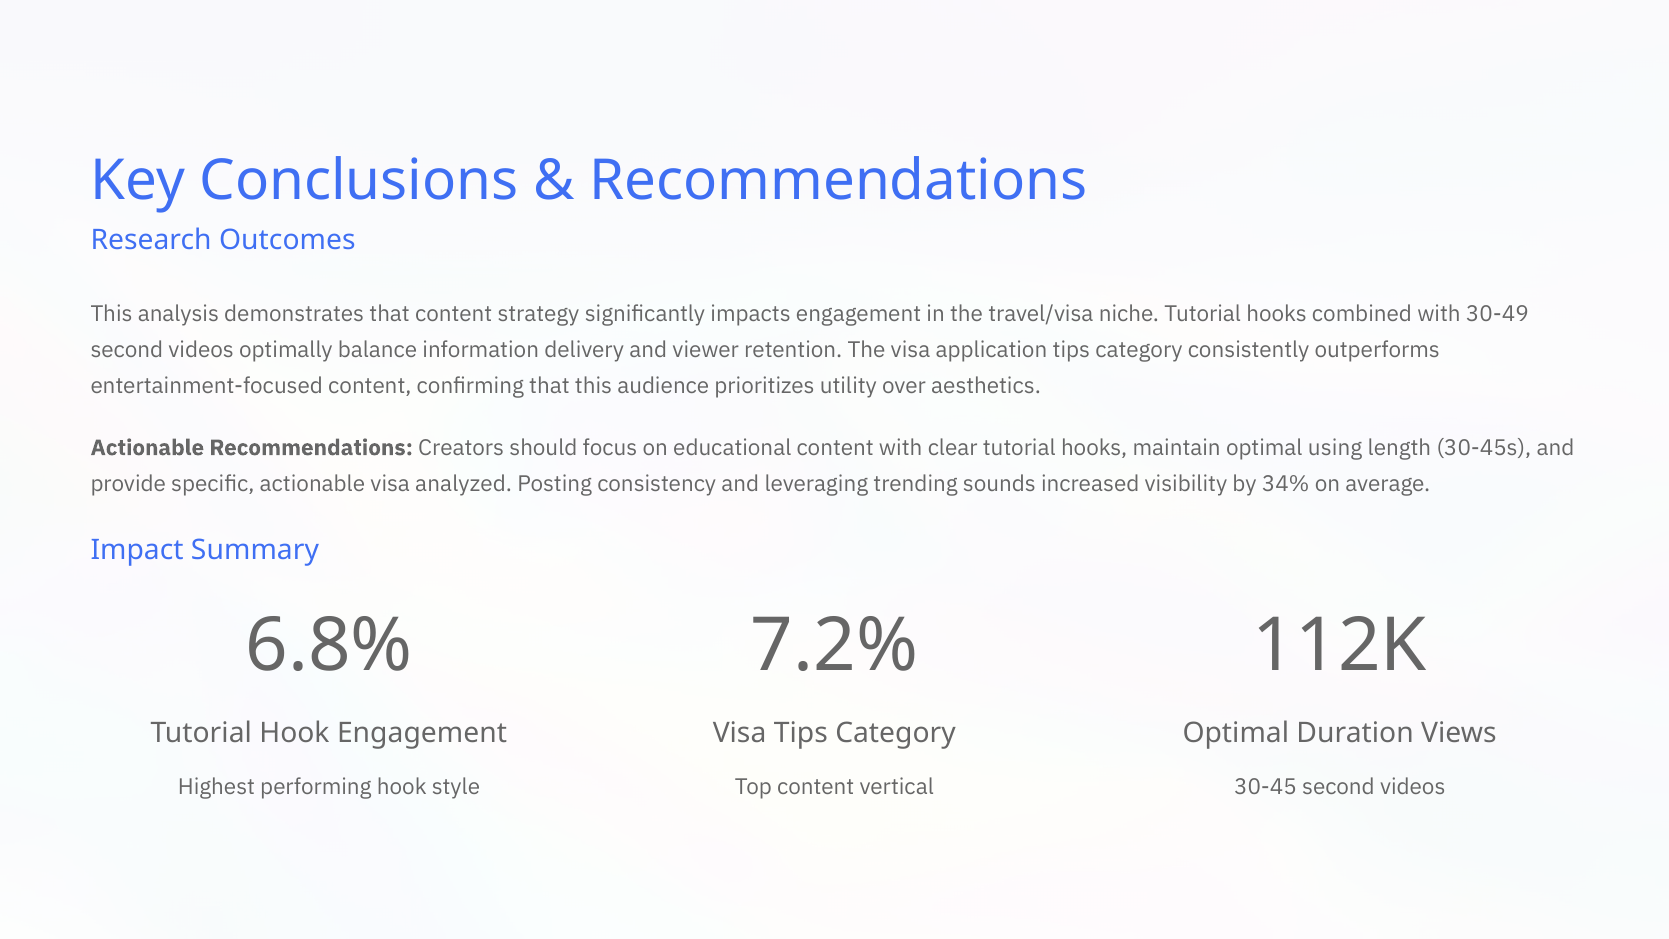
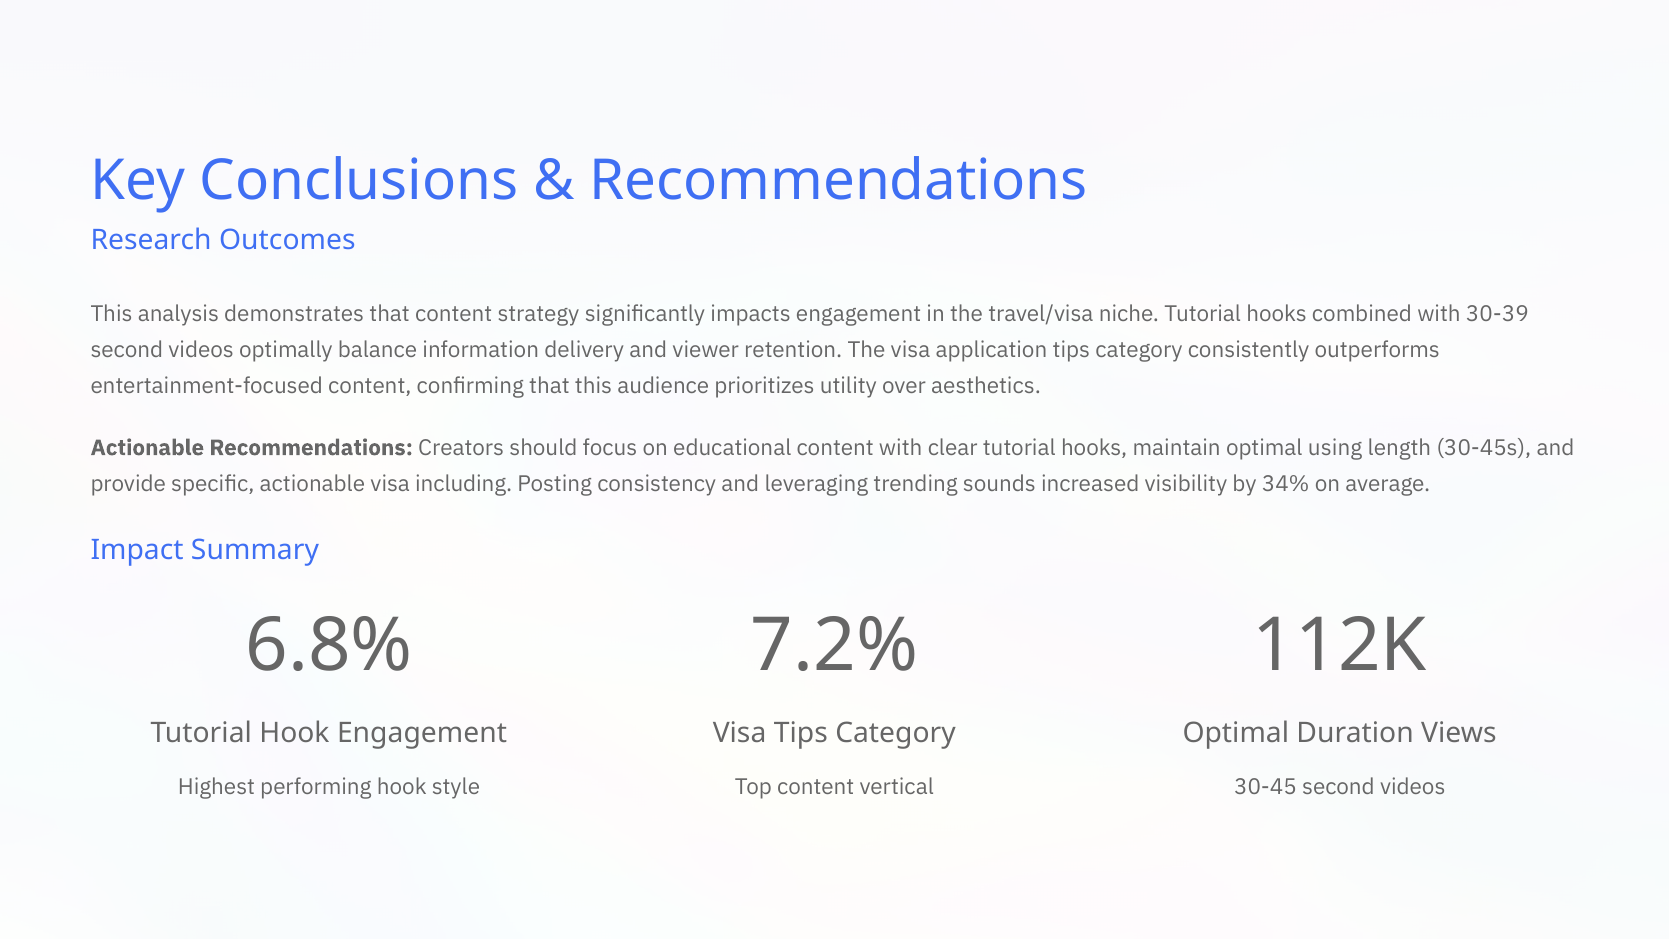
30-49: 30-49 -> 30-39
analyzed: analyzed -> including
